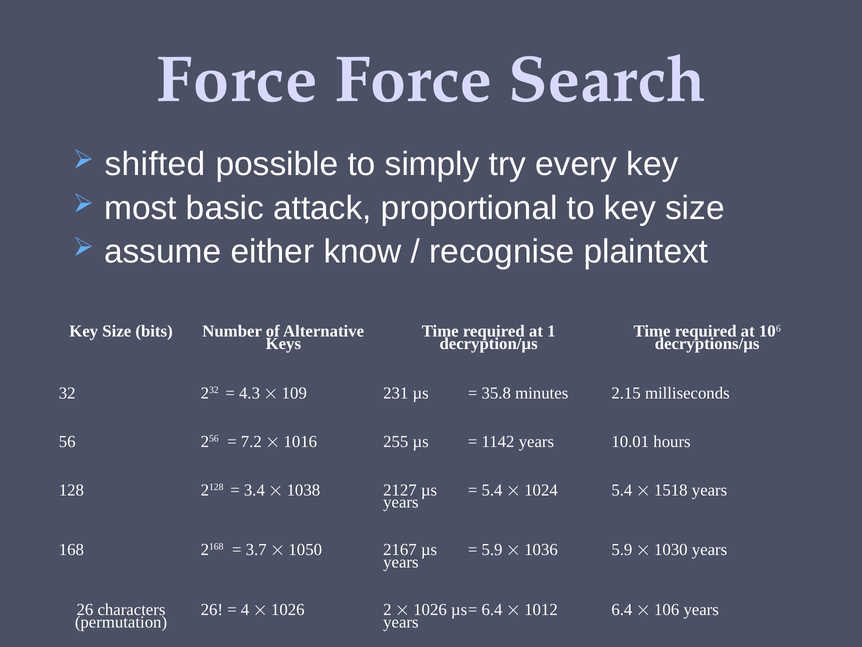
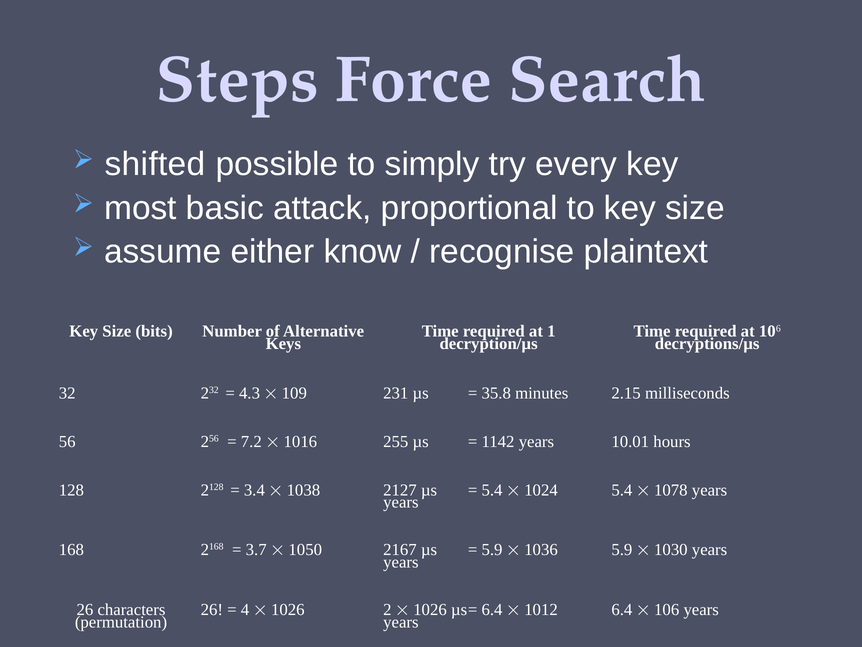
Force at (237, 80): Force -> Steps
1518: 1518 -> 1078
